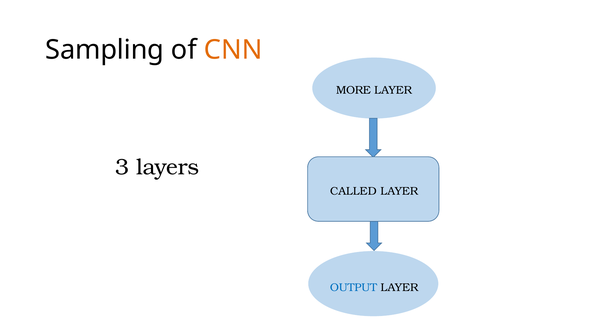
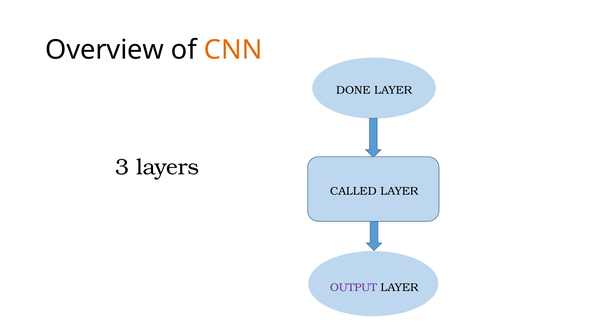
Sampling: Sampling -> Overview
MORE: MORE -> DONE
OUTPUT colour: blue -> purple
